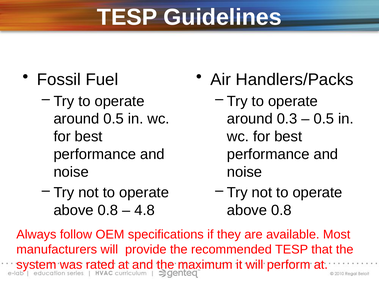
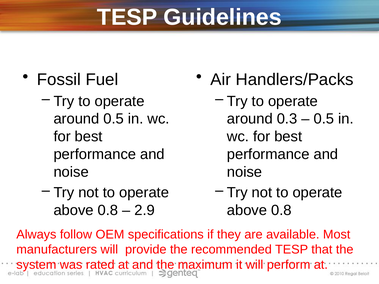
4.8: 4.8 -> 2.9
